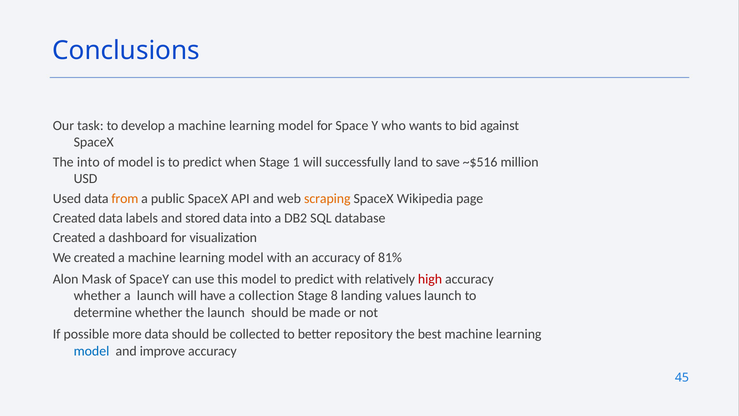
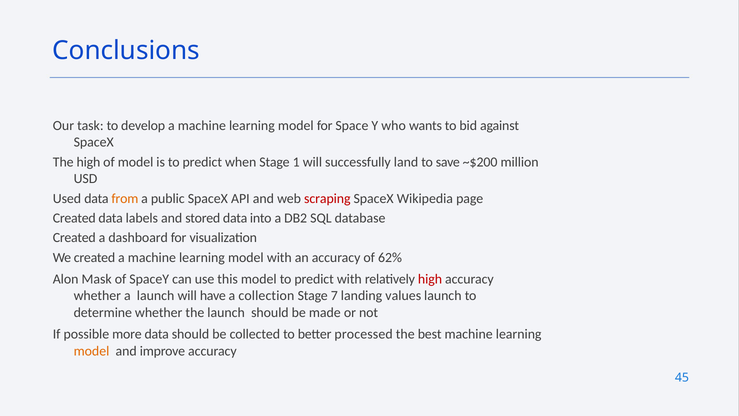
The into: into -> high
~$516: ~$516 -> ~$200
scraping colour: orange -> red
81%: 81% -> 62%
8: 8 -> 7
repository: repository -> processed
model at (91, 351) colour: blue -> orange
